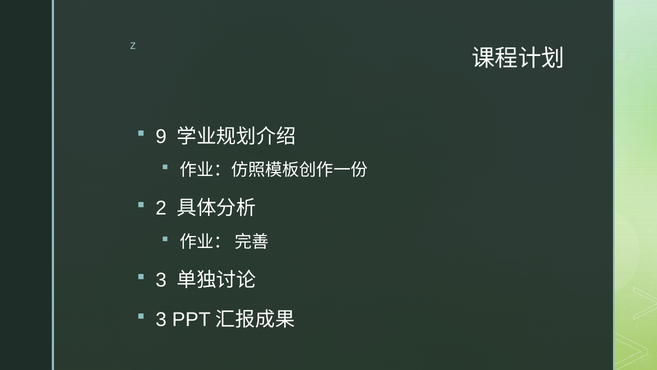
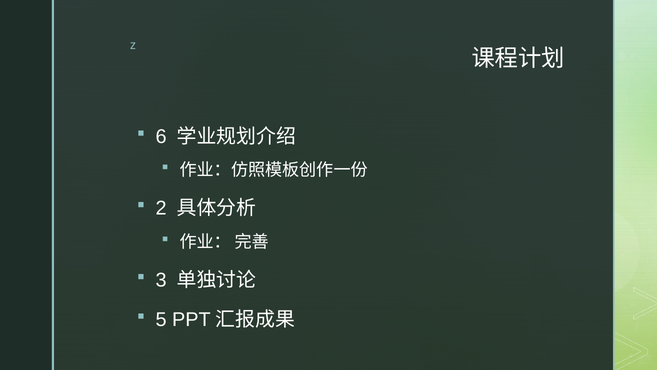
9: 9 -> 6
3 at (161, 319): 3 -> 5
